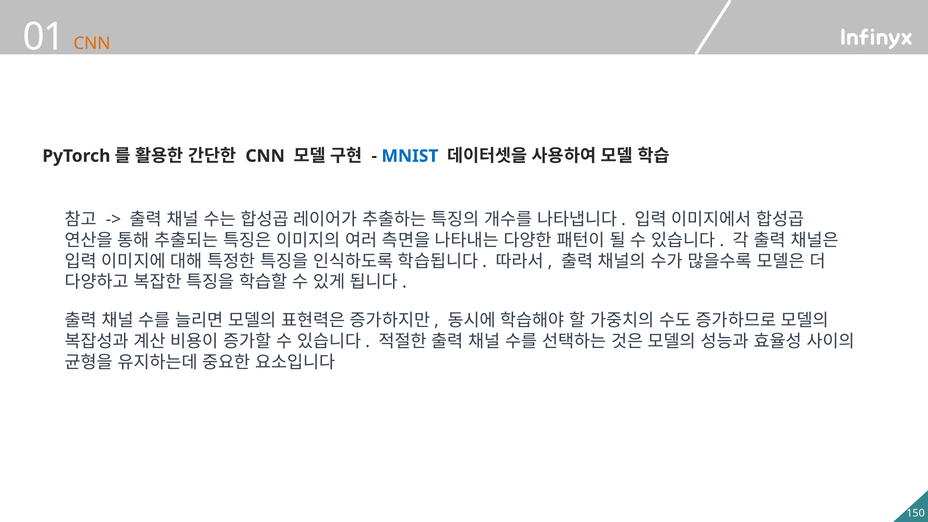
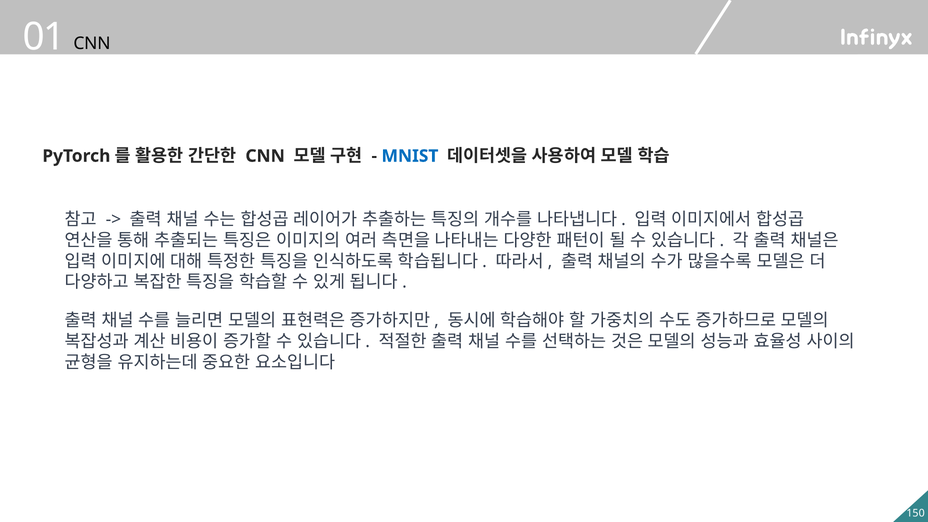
CNN at (92, 43) colour: orange -> black
